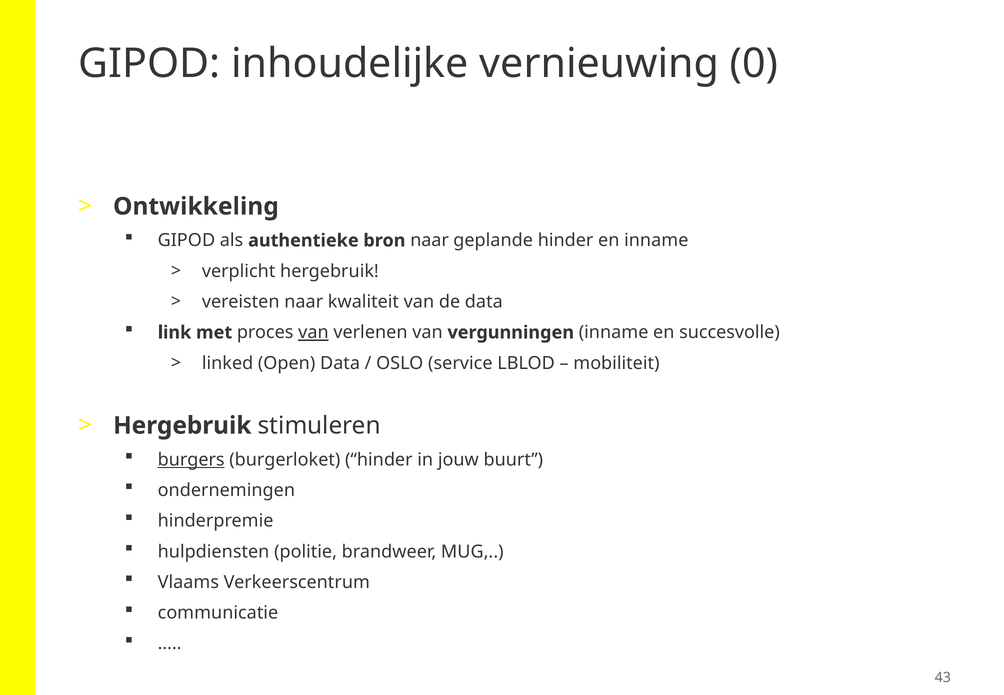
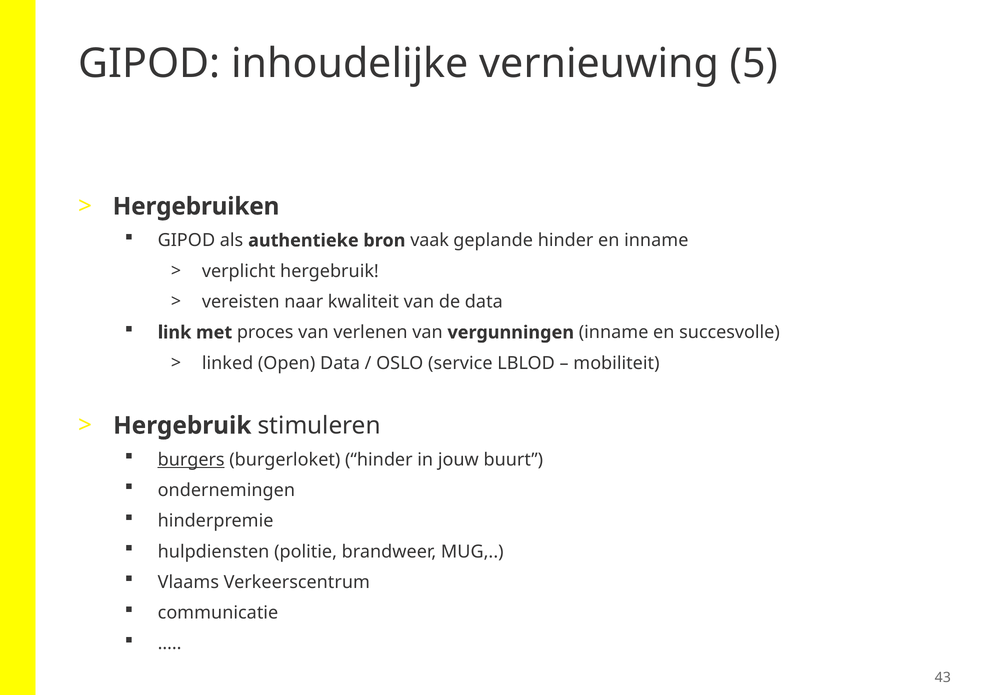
0: 0 -> 5
Ontwikkeling: Ontwikkeling -> Hergebruiken
bron naar: naar -> vaak
van at (313, 333) underline: present -> none
